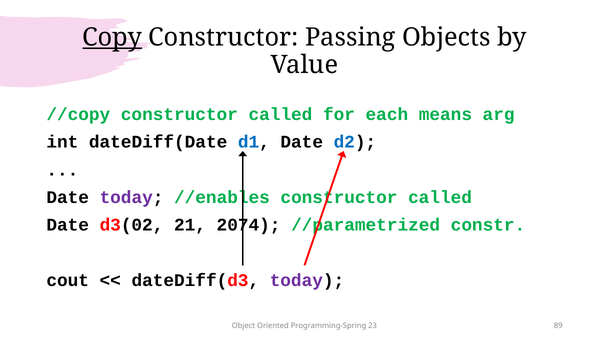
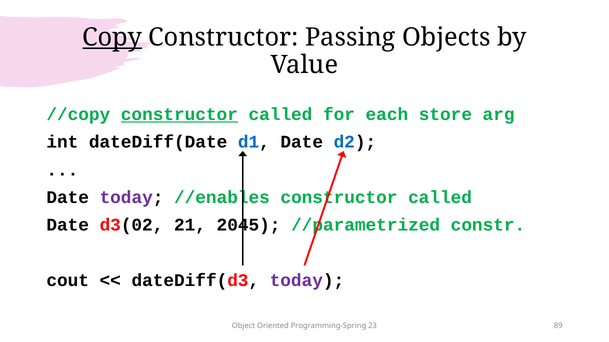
constructor at (179, 115) underline: none -> present
means: means -> store
2074: 2074 -> 2045
